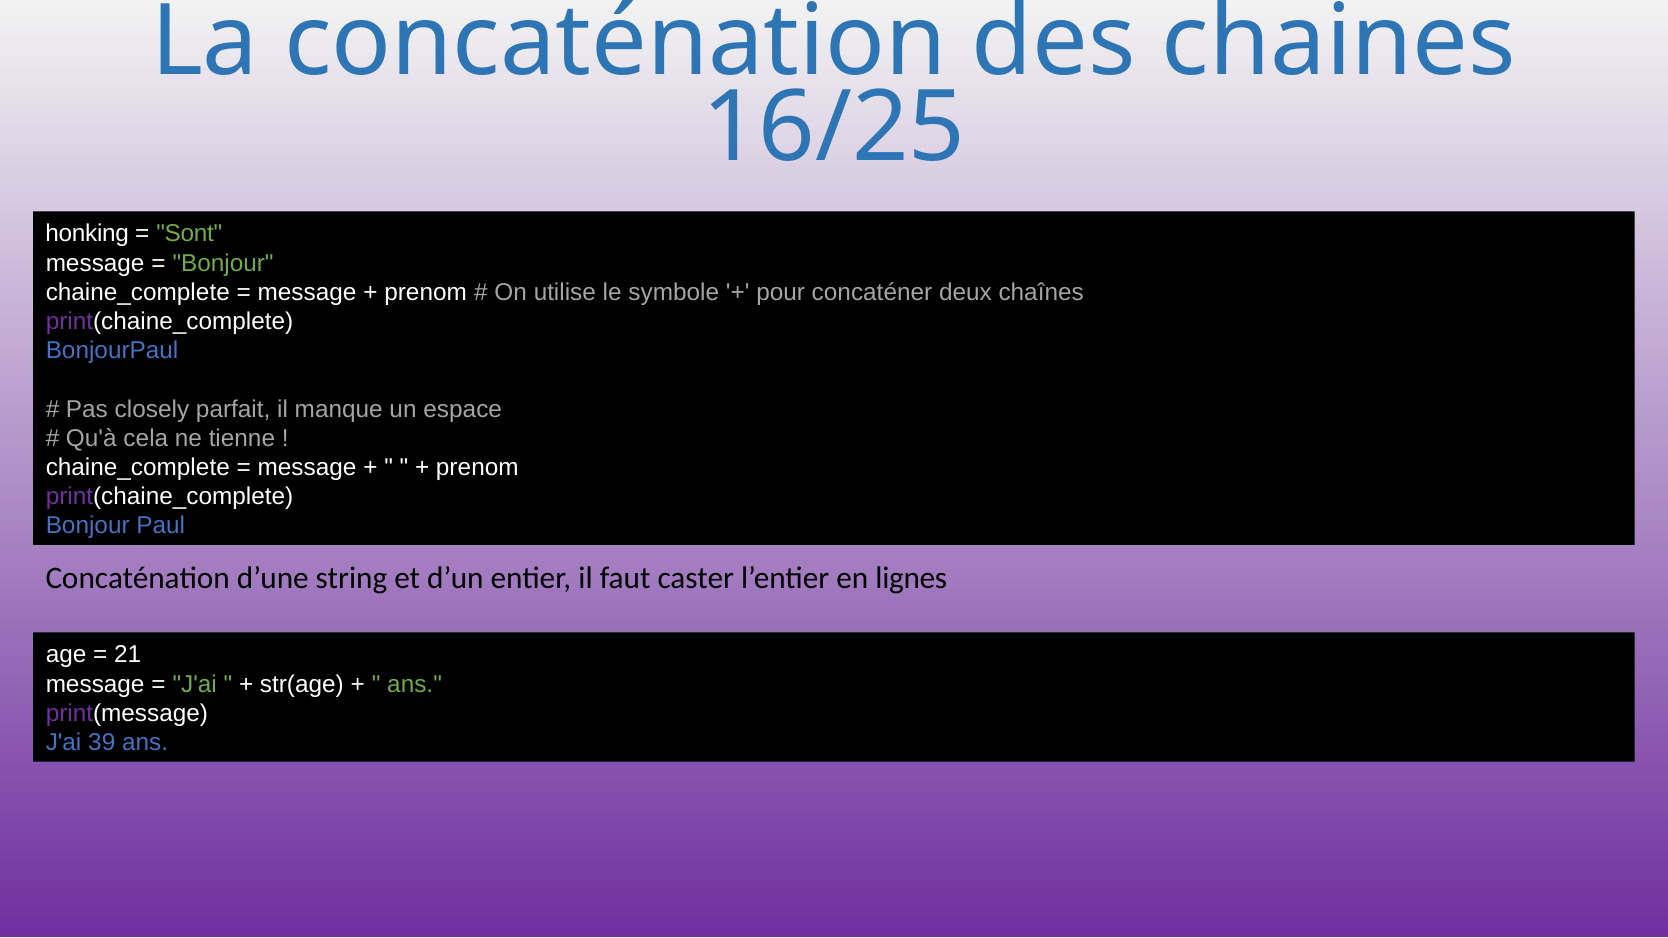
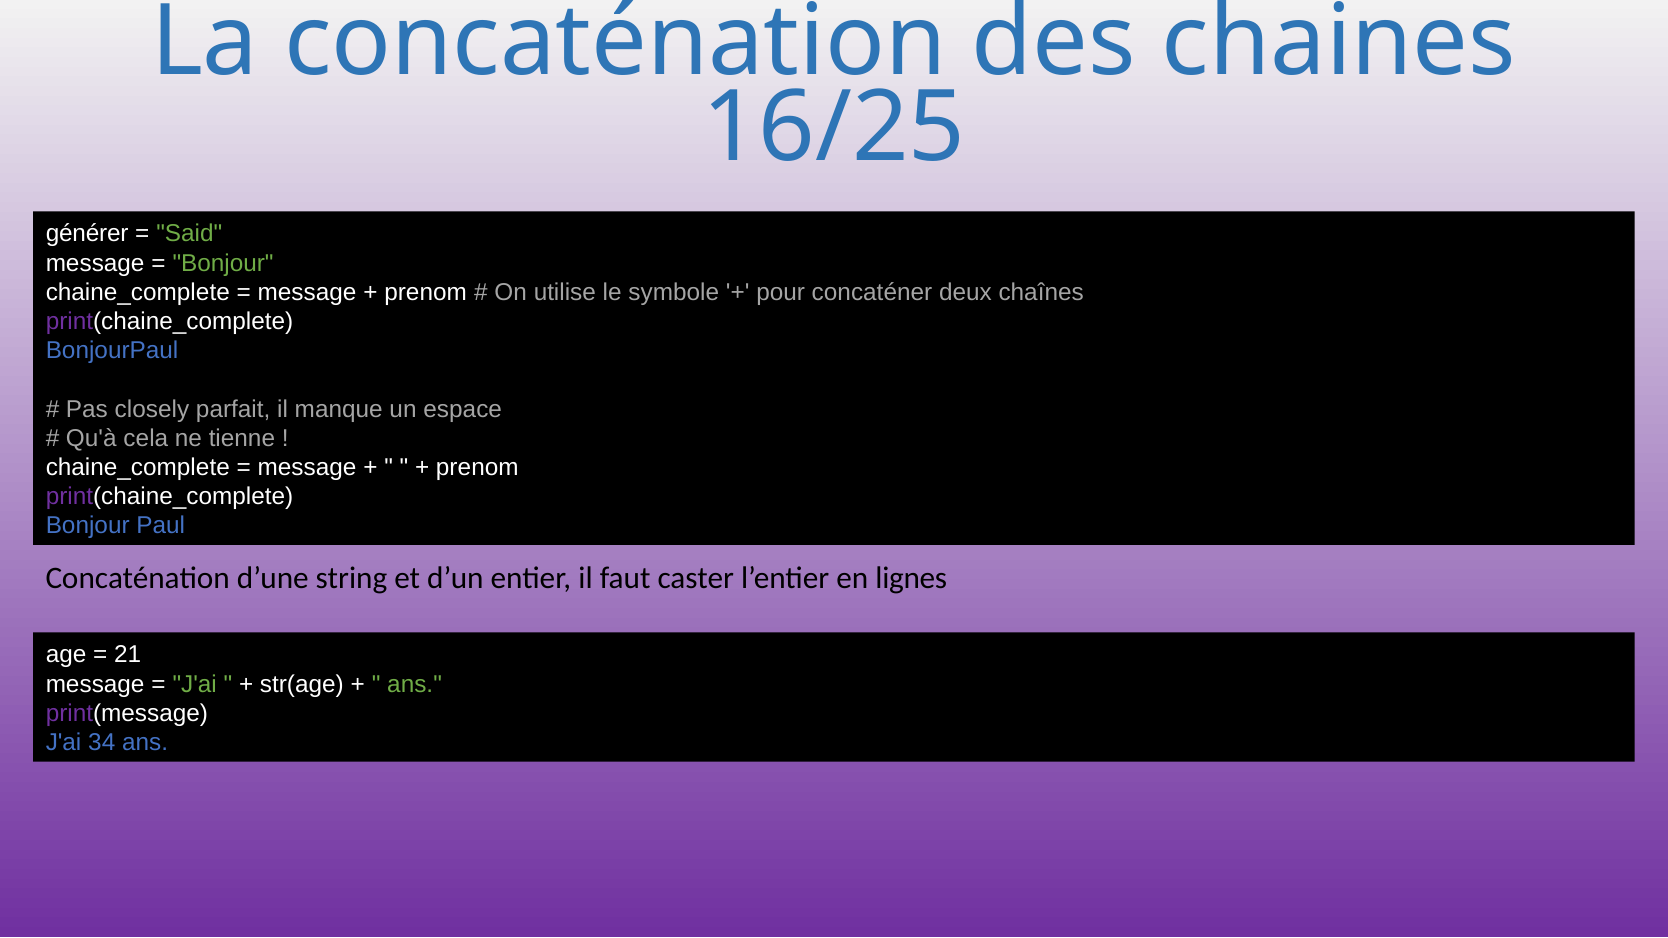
honking: honking -> générer
Sont: Sont -> Said
39: 39 -> 34
